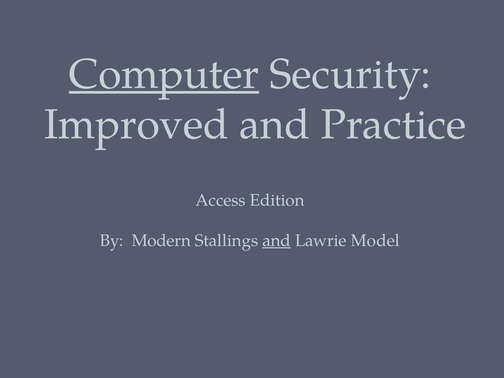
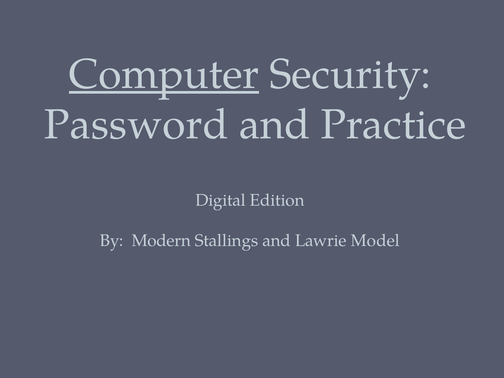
Improved: Improved -> Password
Access: Access -> Digital
and at (277, 241) underline: present -> none
